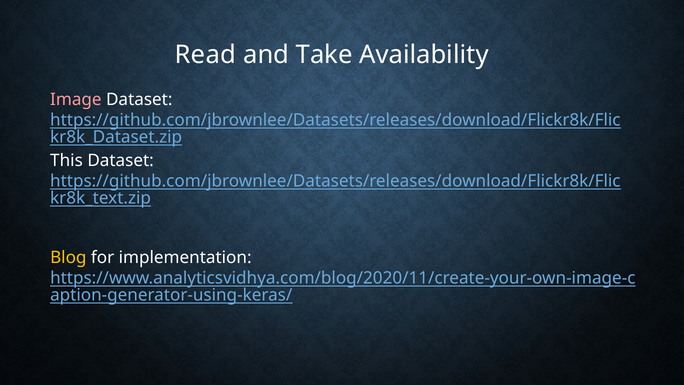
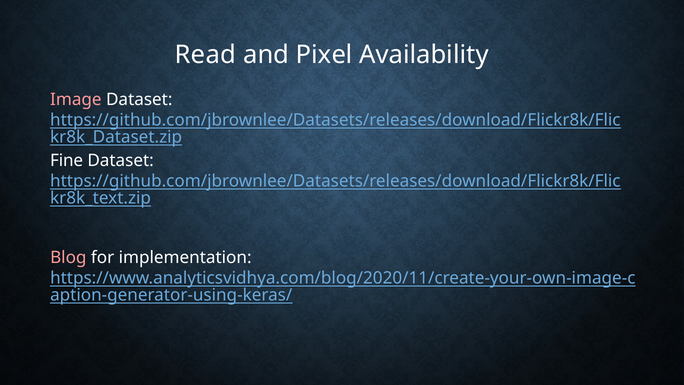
Take: Take -> Pixel
This: This -> Fine
Blog colour: yellow -> pink
